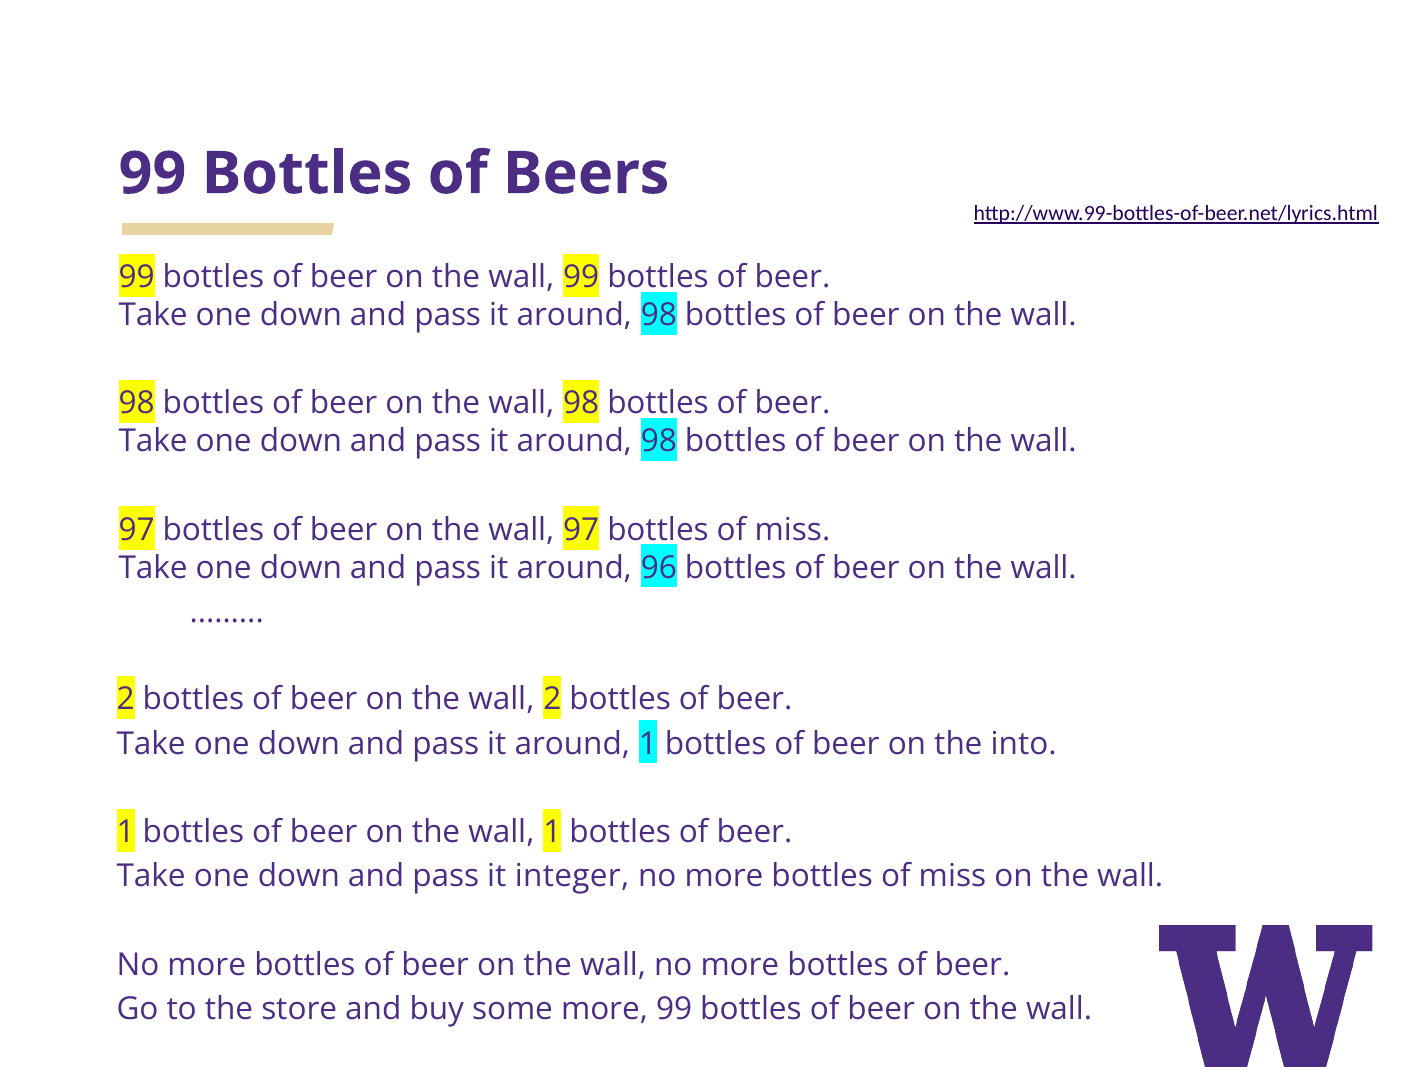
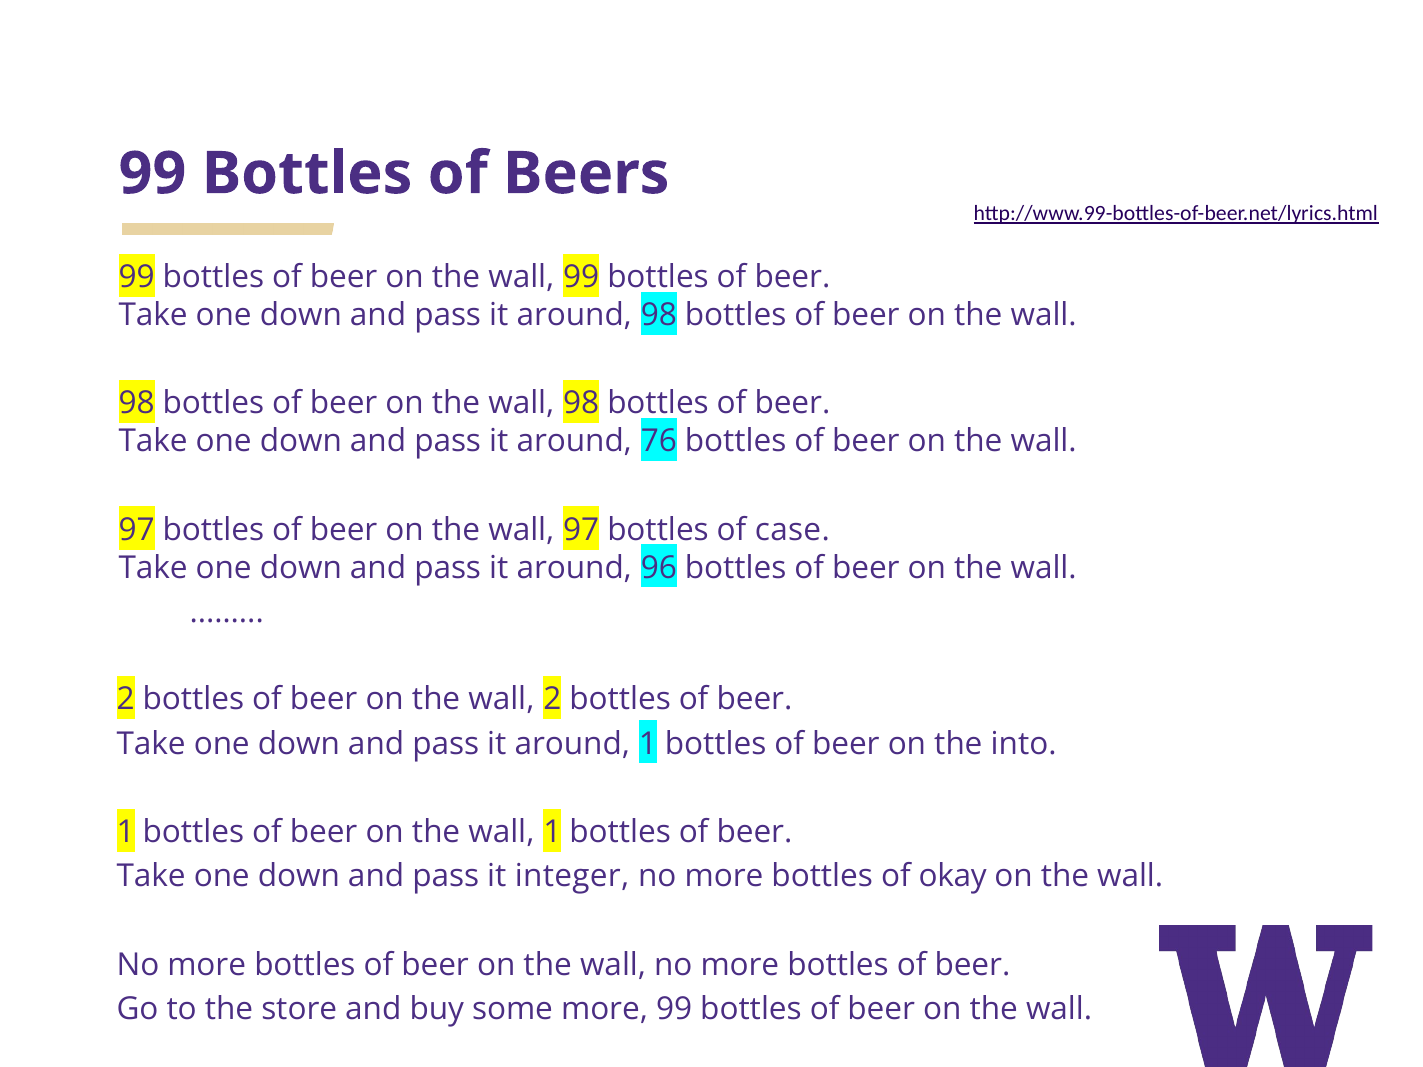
98 at (659, 441): 98 -> 76
97 bottles of miss: miss -> case
more bottles of miss: miss -> okay
